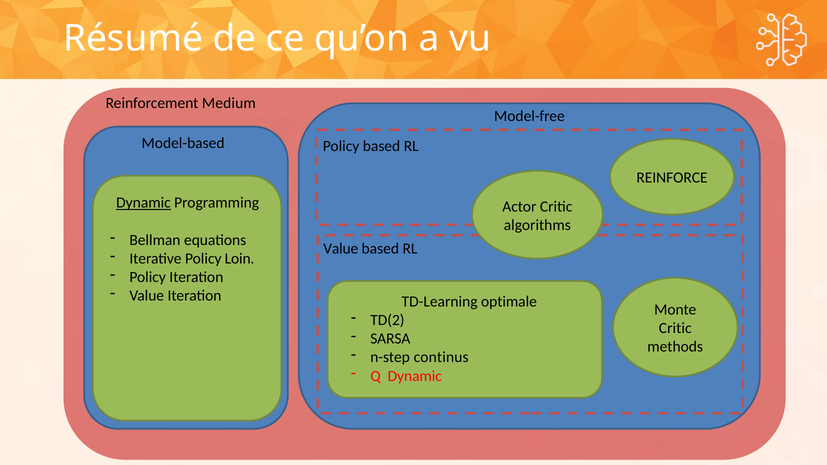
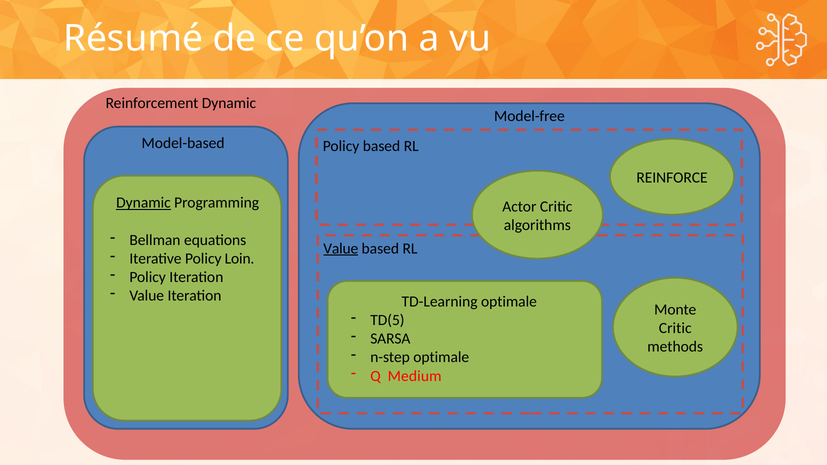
Reinforcement Medium: Medium -> Dynamic
Value at (341, 249) underline: none -> present
TD(2: TD(2 -> TD(5
n-step continus: continus -> optimale
Q Dynamic: Dynamic -> Medium
